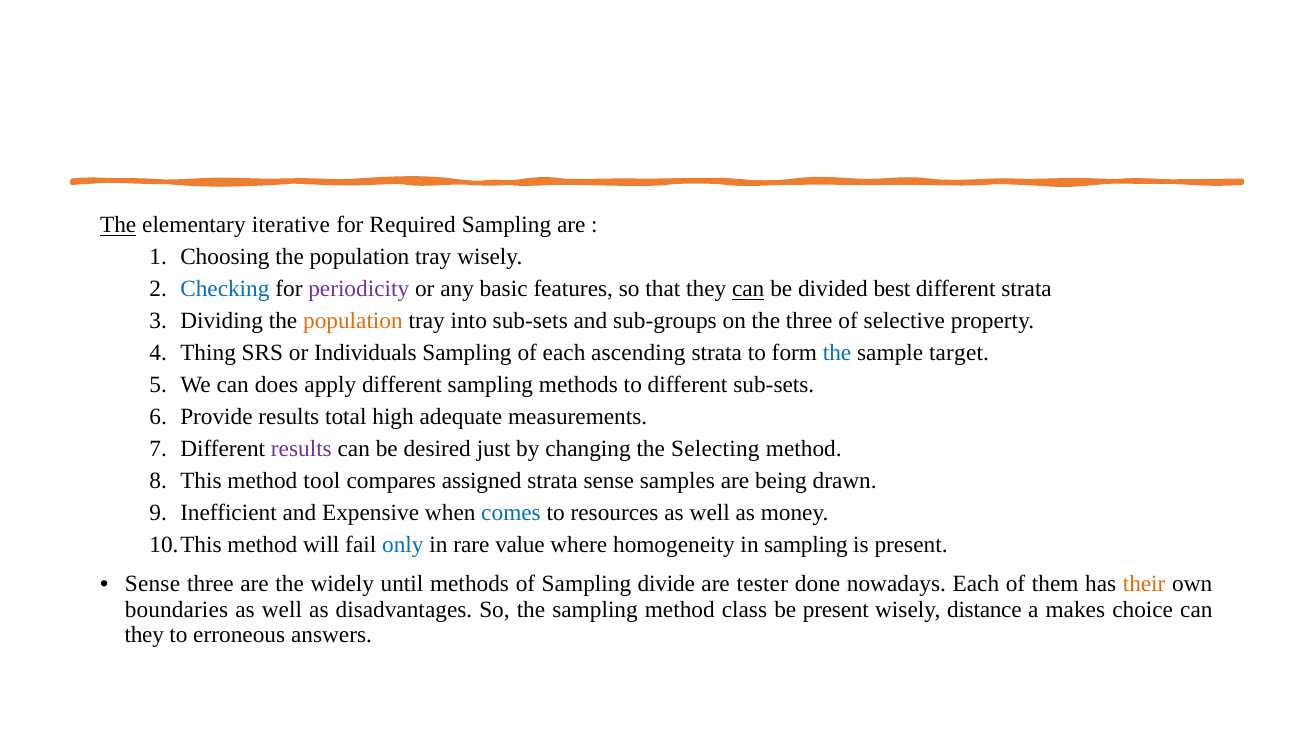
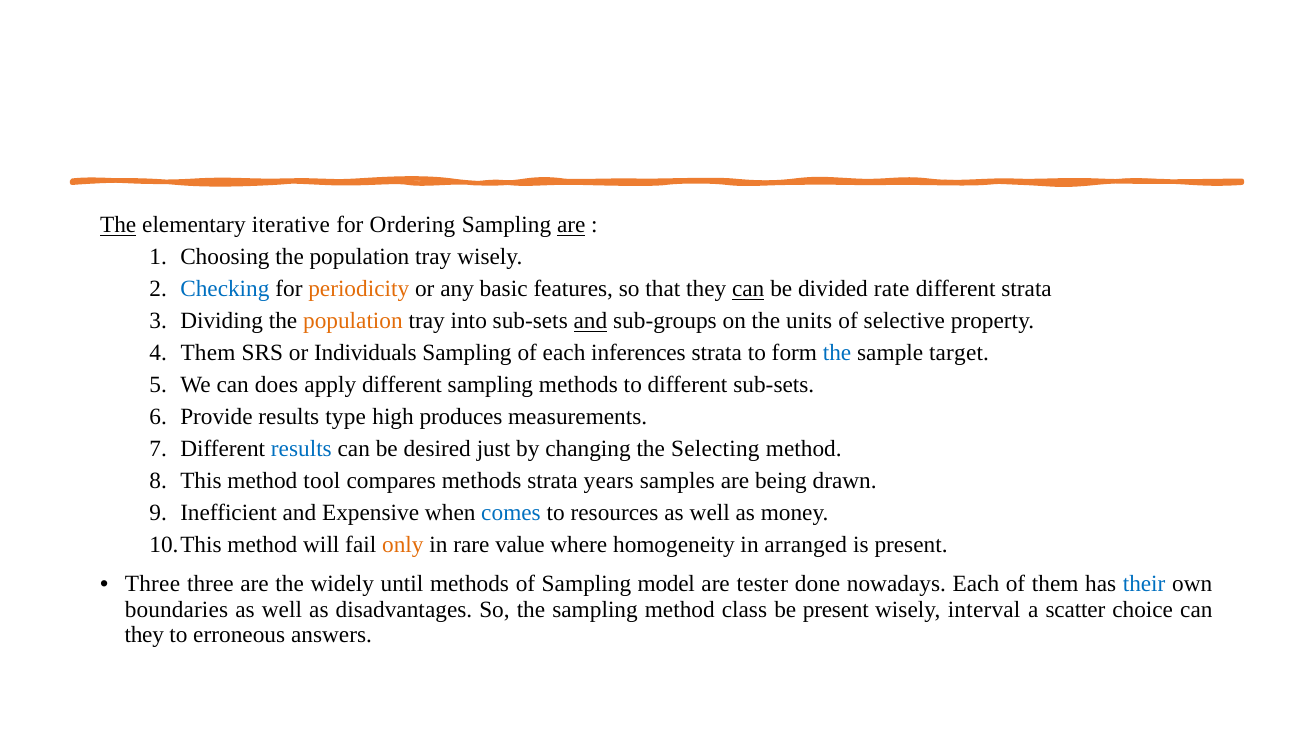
Required: Required -> Ordering
are at (571, 225) underline: none -> present
periodicity colour: purple -> orange
best: best -> rate
and at (590, 321) underline: none -> present
the three: three -> units
Thing at (208, 353): Thing -> Them
ascending: ascending -> inferences
total: total -> type
adequate: adequate -> produces
results at (301, 449) colour: purple -> blue
compares assigned: assigned -> methods
strata sense: sense -> years
only colour: blue -> orange
in sampling: sampling -> arranged
Sense at (152, 584): Sense -> Three
divide: divide -> model
their colour: orange -> blue
distance: distance -> interval
makes: makes -> scatter
